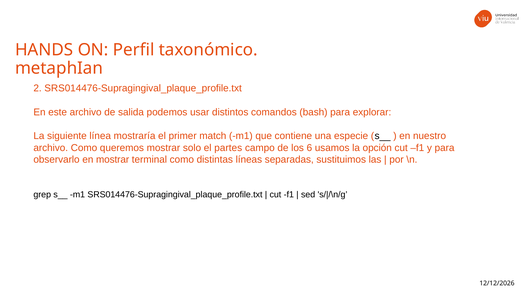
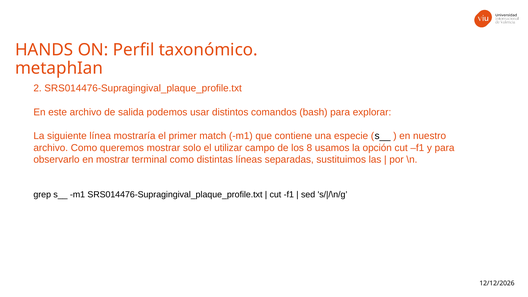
partes: partes -> utilizar
6: 6 -> 8
